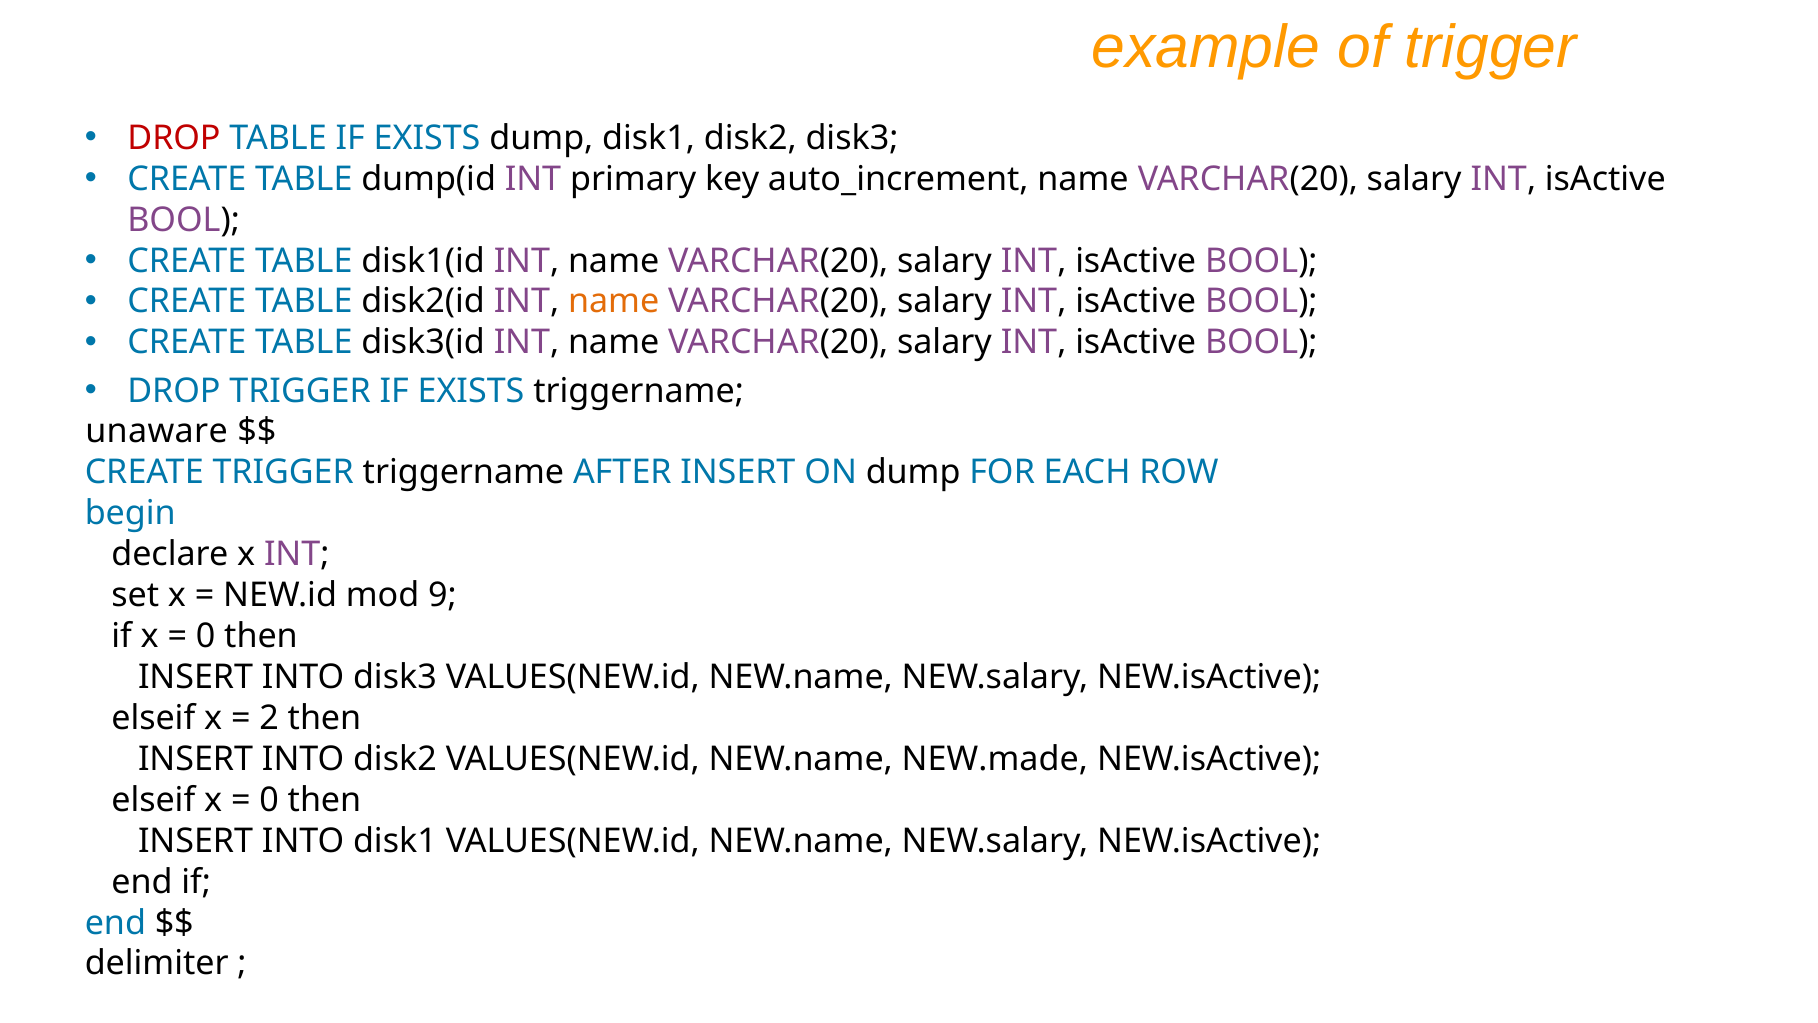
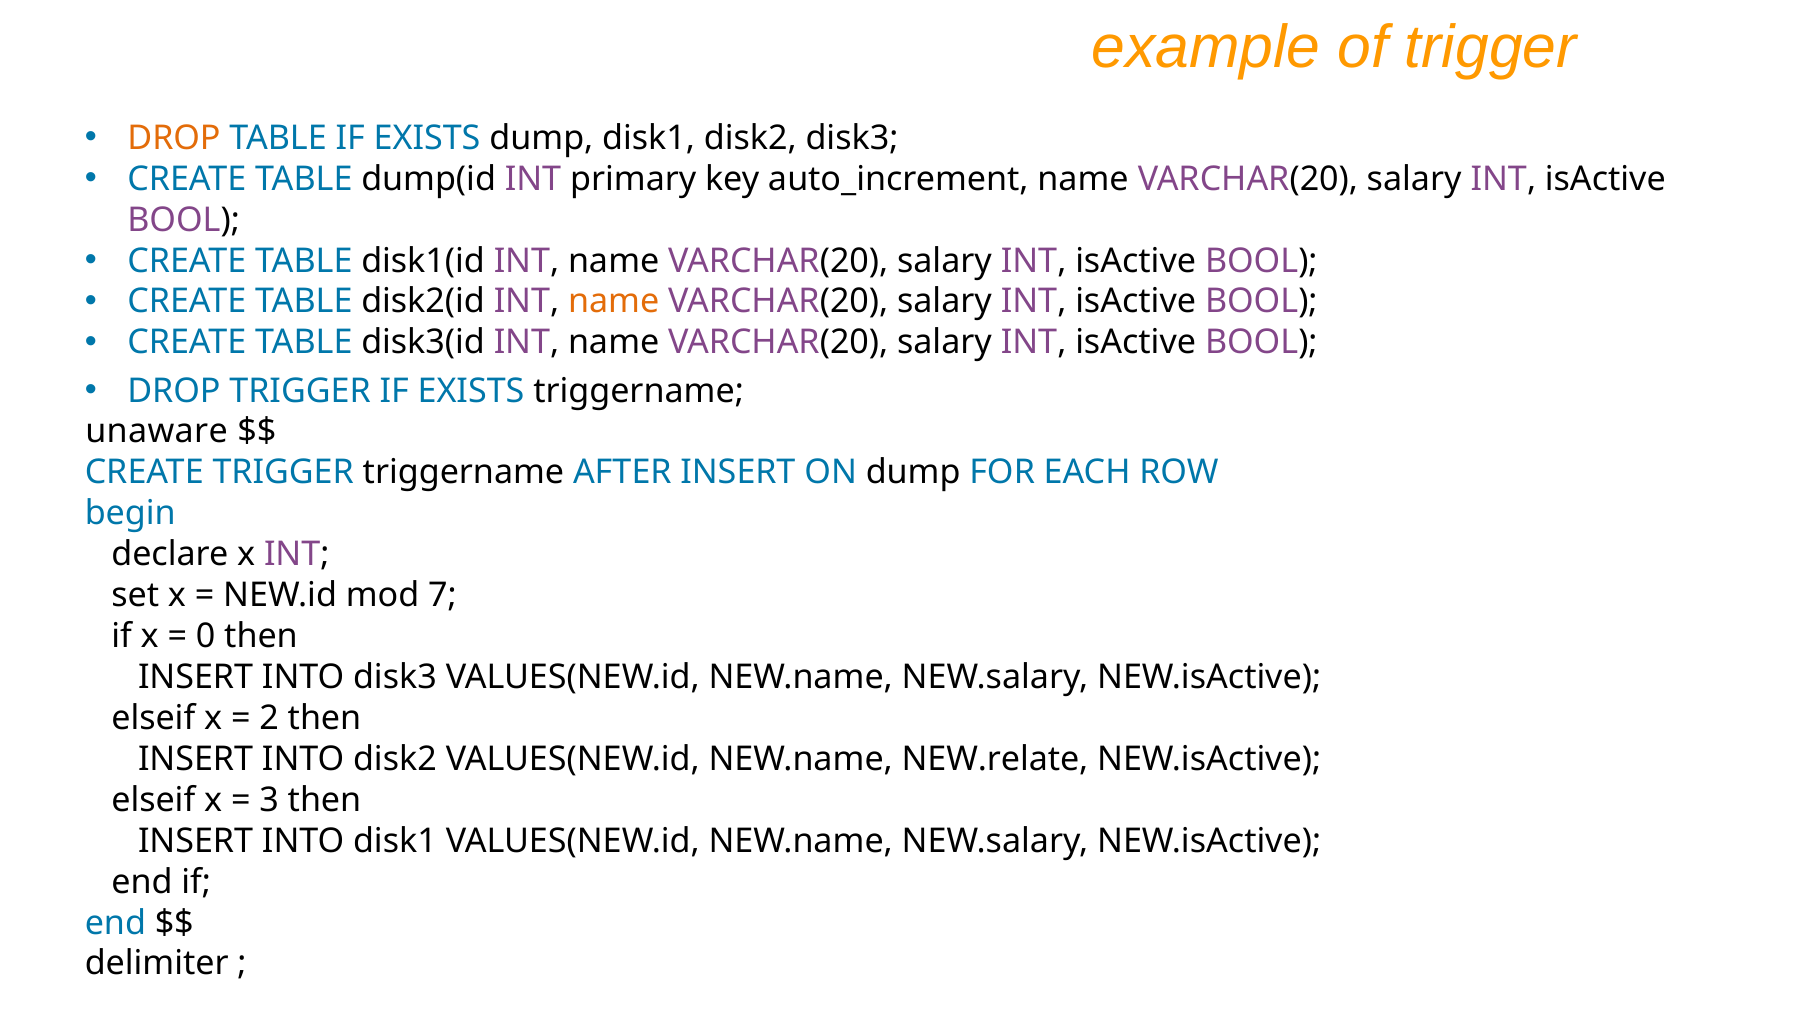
DROP at (174, 138) colour: red -> orange
9: 9 -> 7
NEW.made: NEW.made -> NEW.relate
0 at (269, 800): 0 -> 3
